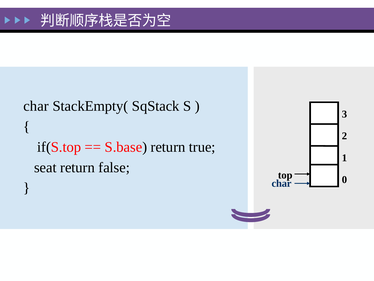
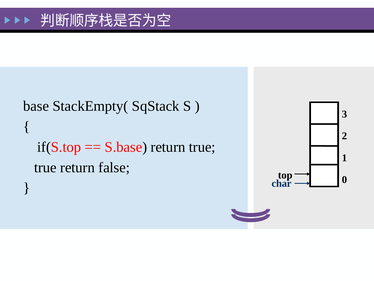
char at (36, 106): char -> base
seat at (45, 167): seat -> true
